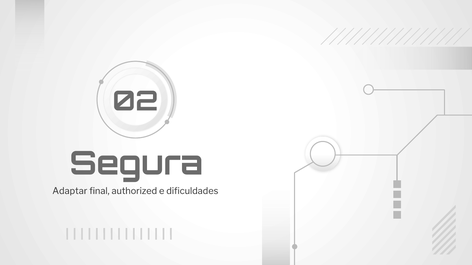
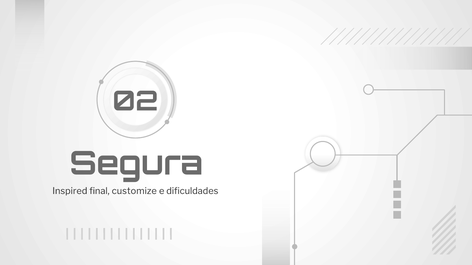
Adaptar: Adaptar -> Inspired
authorized: authorized -> customize
